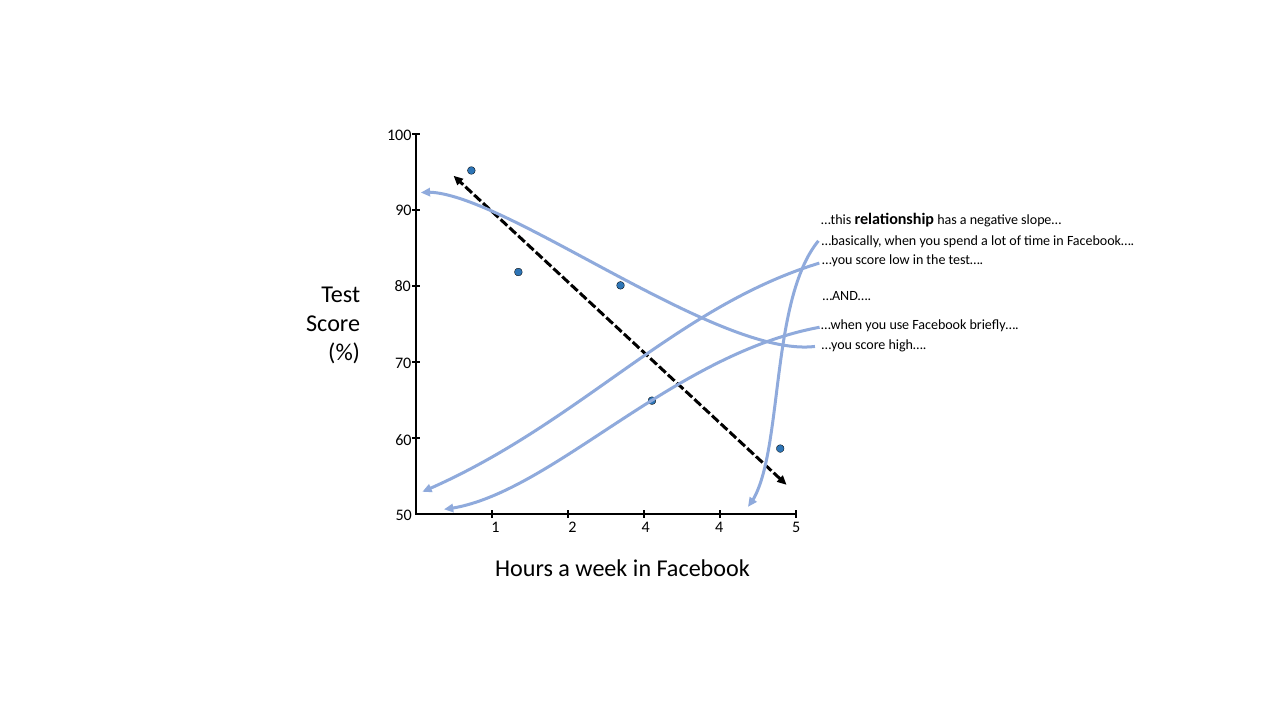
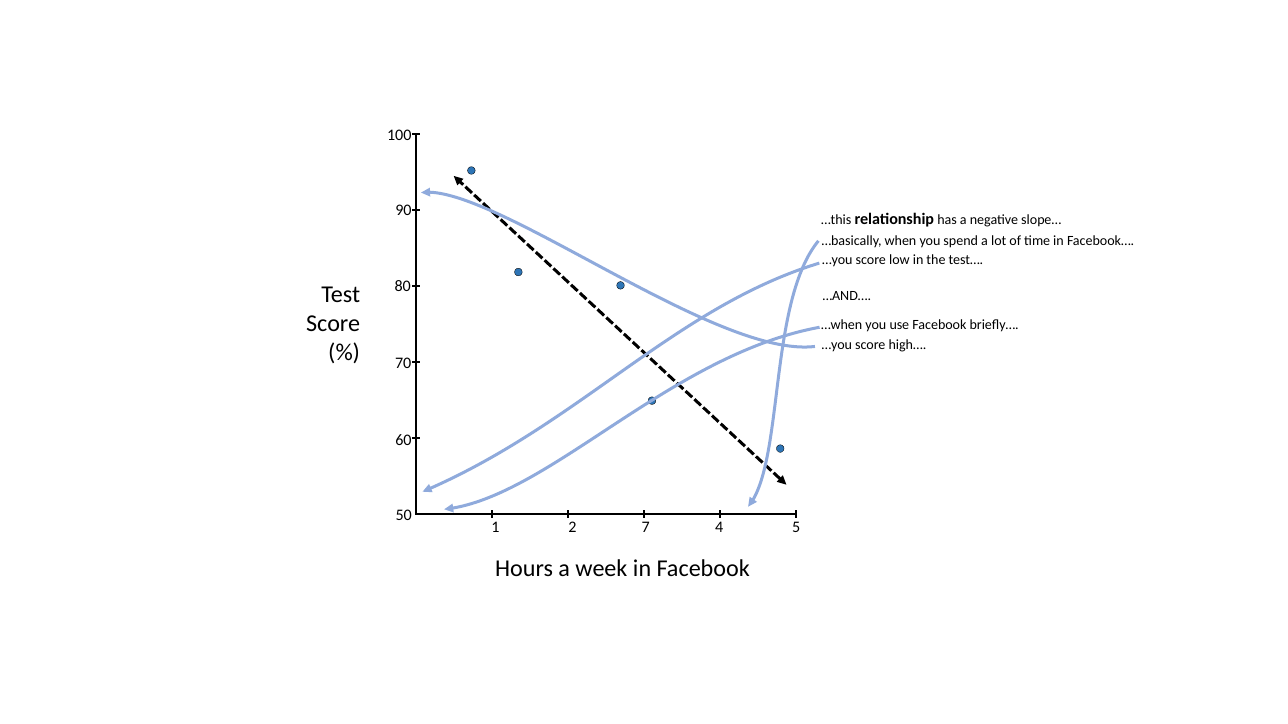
2 4: 4 -> 7
